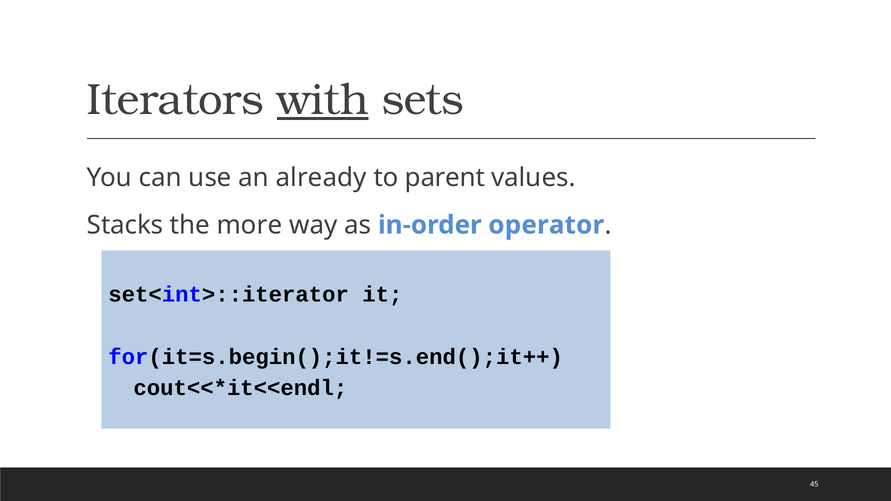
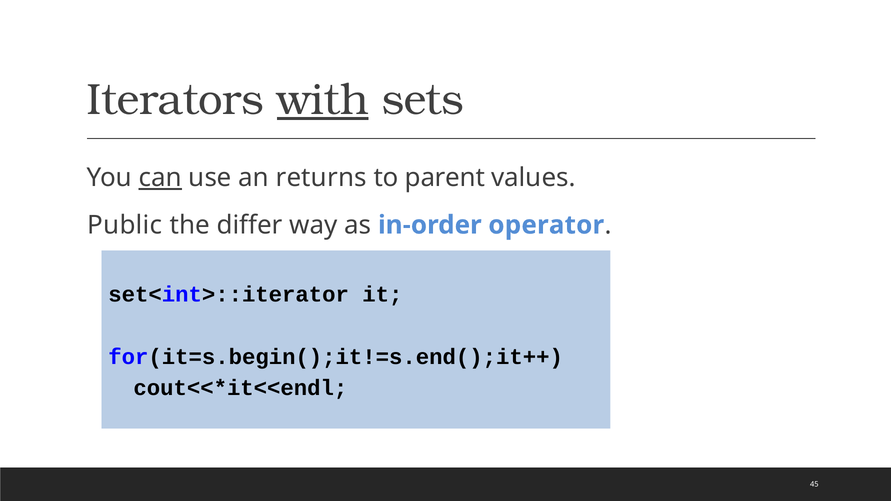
can underline: none -> present
already: already -> returns
Stacks: Stacks -> Public
more: more -> differ
